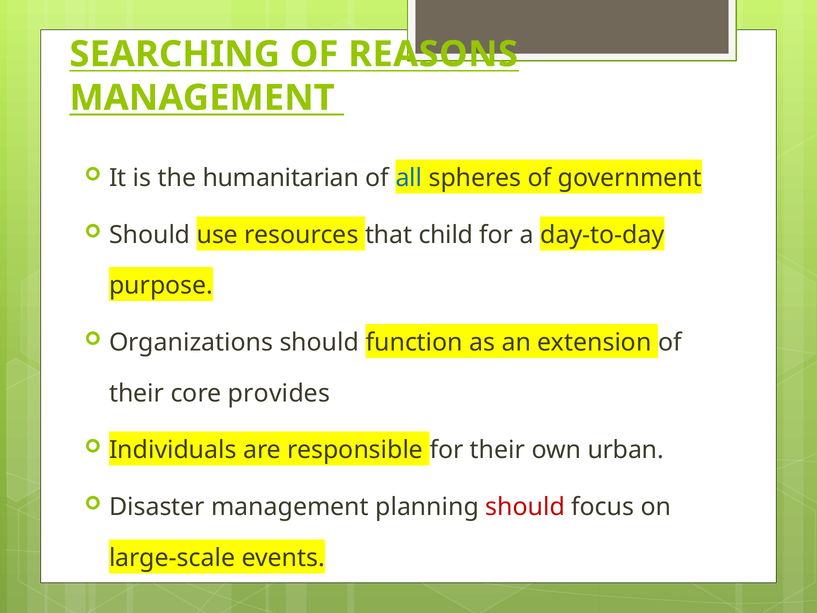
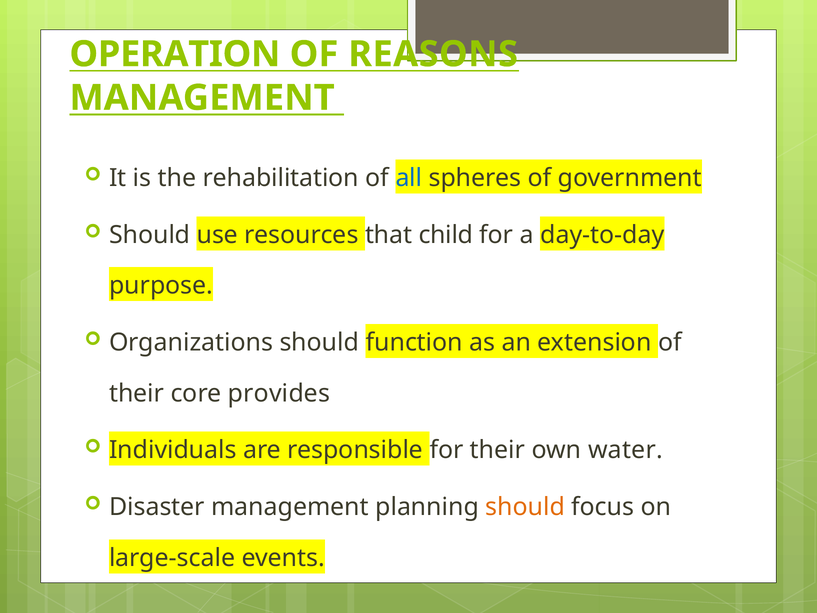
SEARCHING: SEARCHING -> OPERATION
humanitarian: humanitarian -> rehabilitation
urban: urban -> water
should at (525, 507) colour: red -> orange
